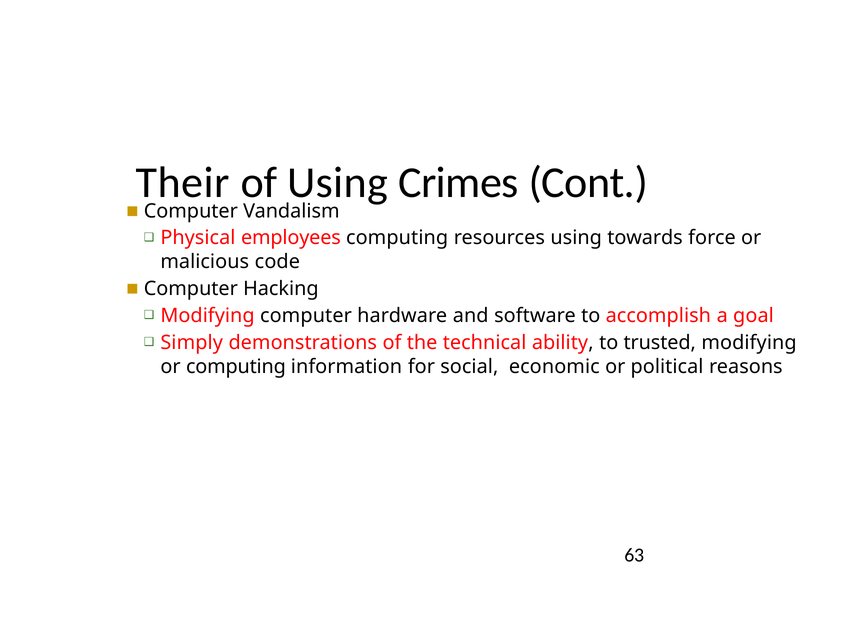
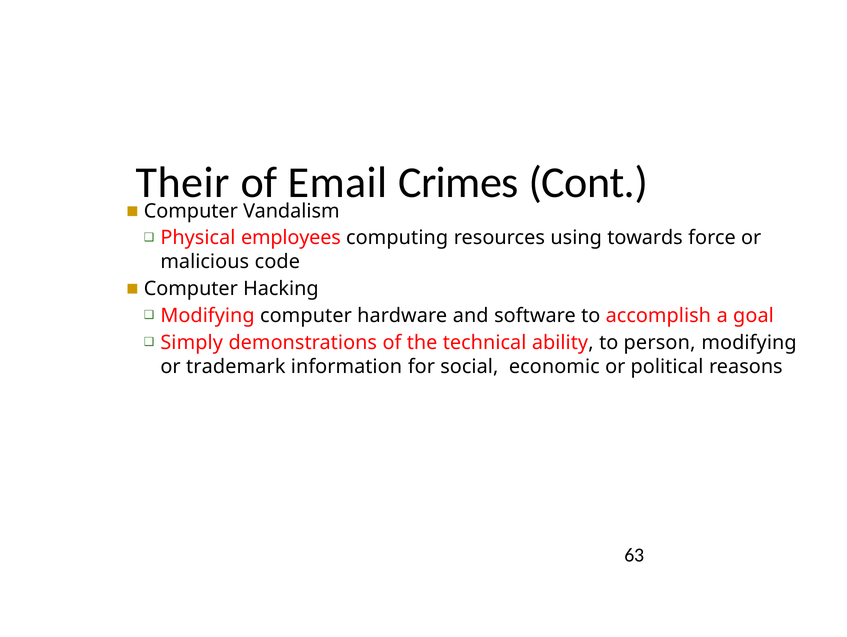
of Using: Using -> Email
trusted: trusted -> person
or computing: computing -> trademark
